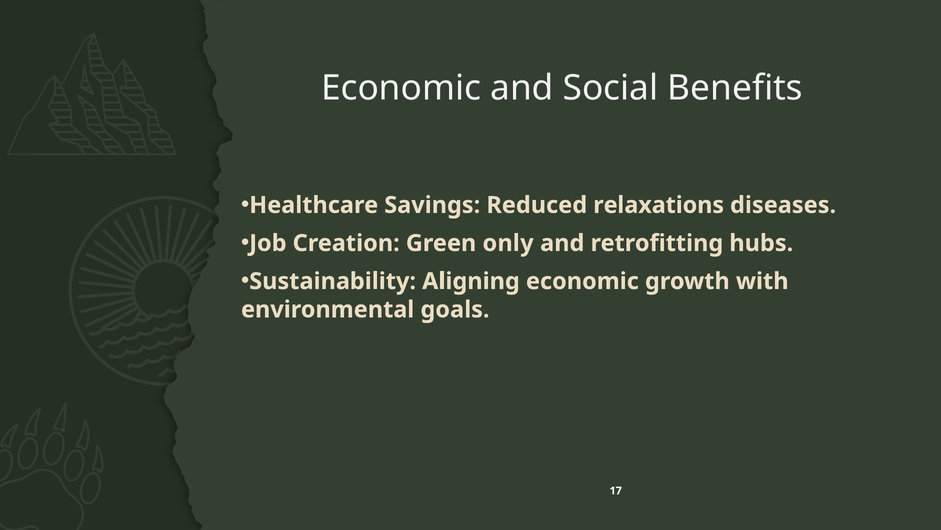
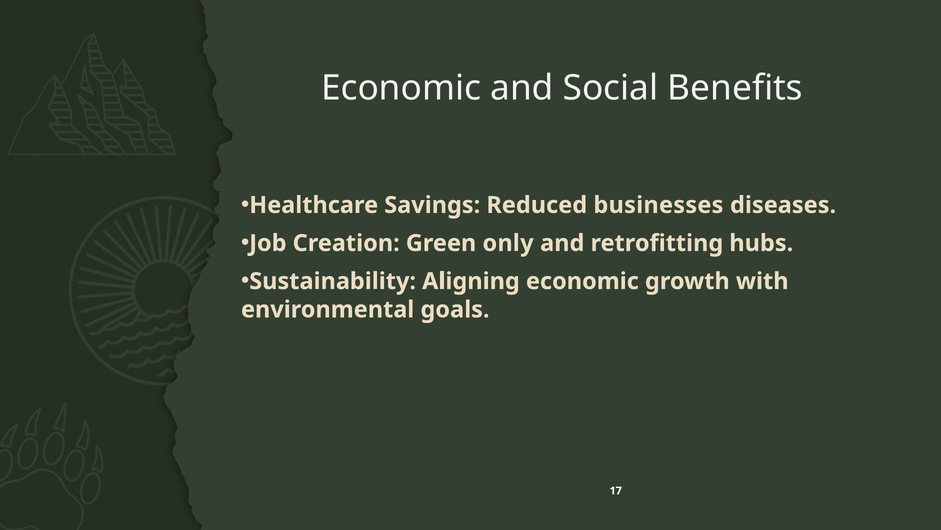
relaxations: relaxations -> businesses
